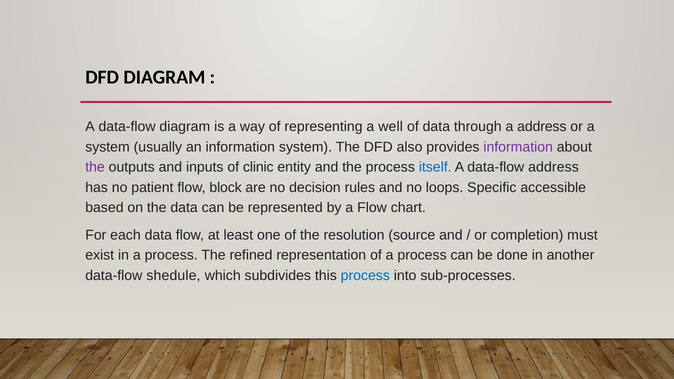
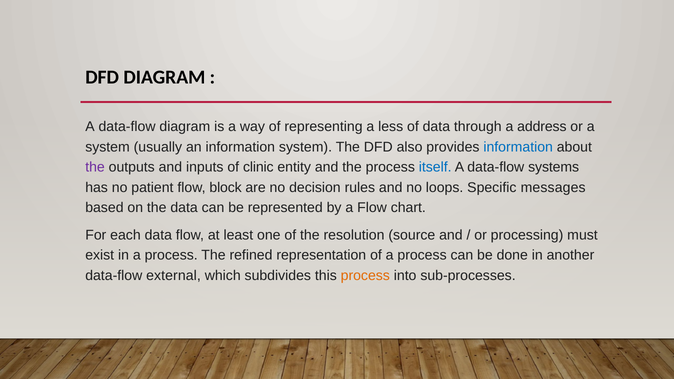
well: well -> less
information at (518, 147) colour: purple -> blue
data-flow address: address -> systems
accessible: accessible -> messages
completion: completion -> processing
shedule: shedule -> external
process at (365, 275) colour: blue -> orange
